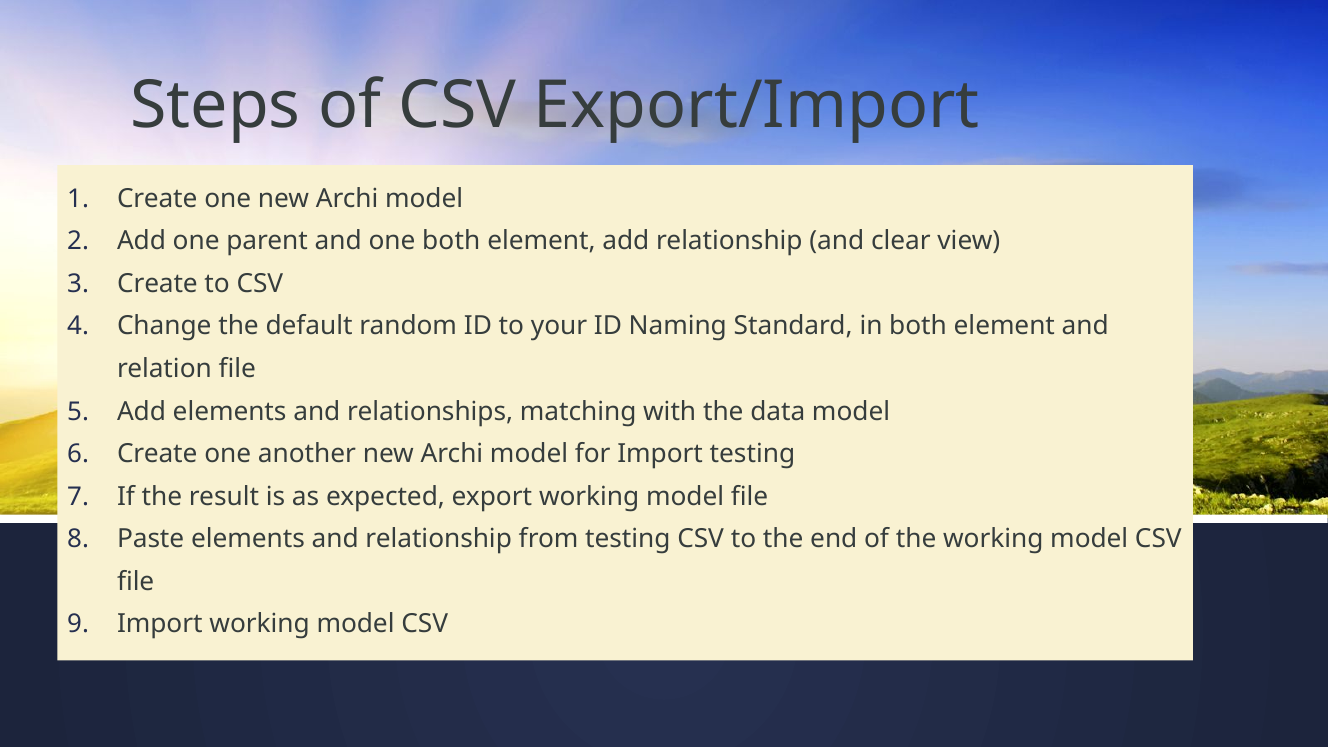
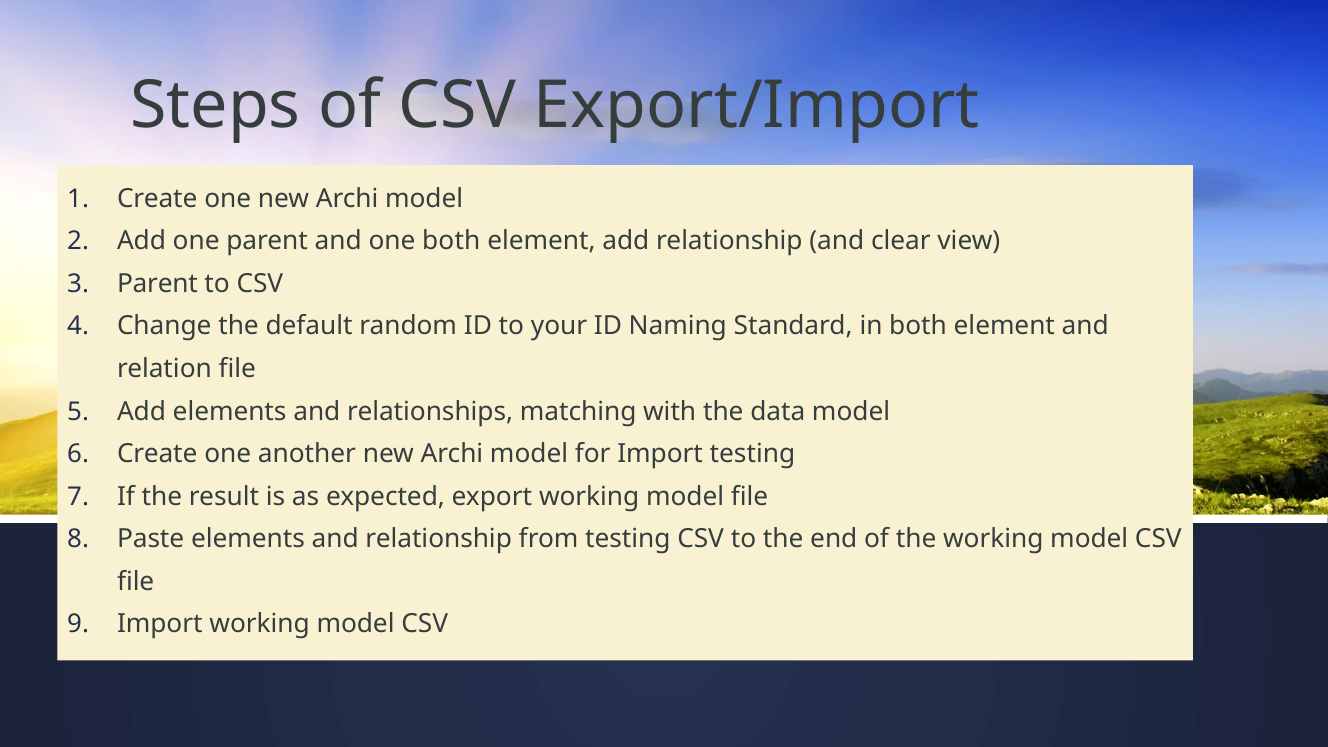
Create at (157, 284): Create -> Parent
